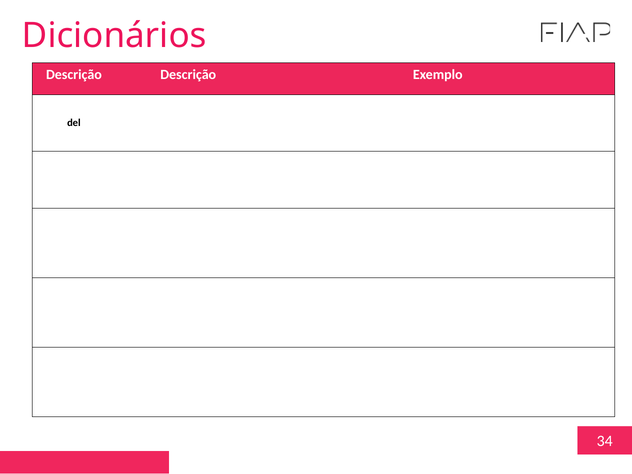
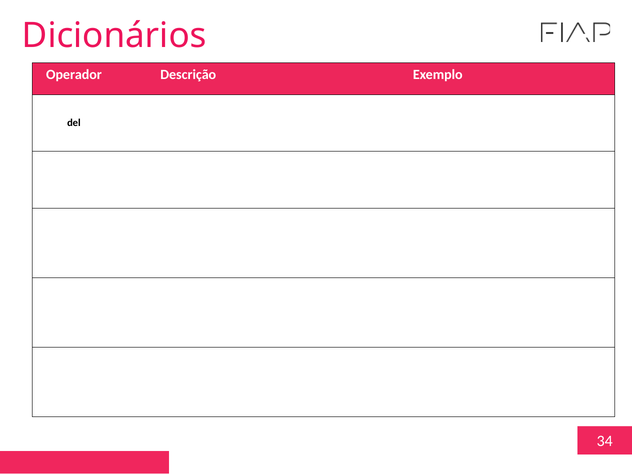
Descrição at (74, 75): Descrição -> Operador
